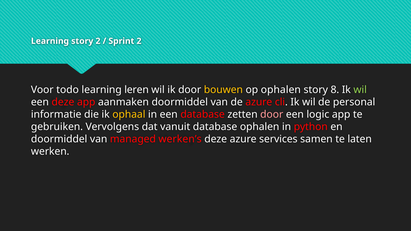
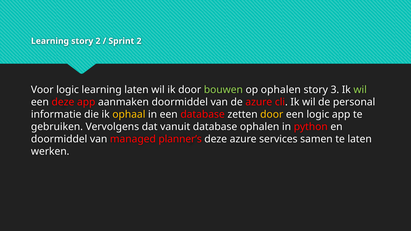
Voor todo: todo -> logic
learning leren: leren -> laten
bouwen colour: yellow -> light green
8: 8 -> 3
door at (272, 115) colour: pink -> yellow
werken’s: werken’s -> planner’s
